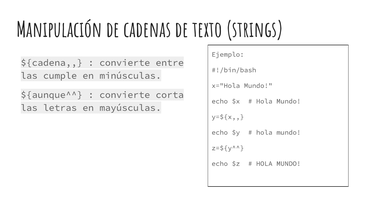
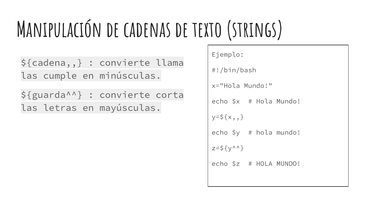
entre: entre -> llama
${aunque^^: ${aunque^^ -> ${guarda^^
